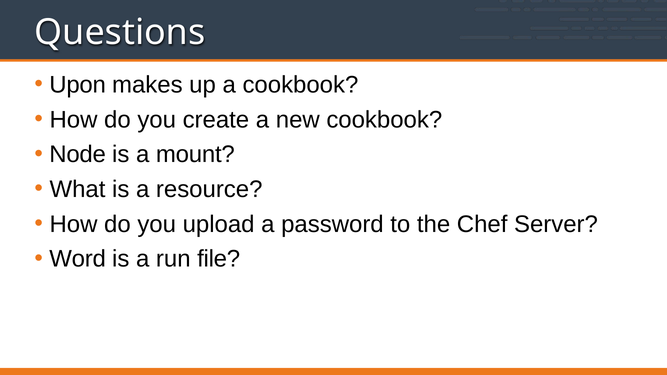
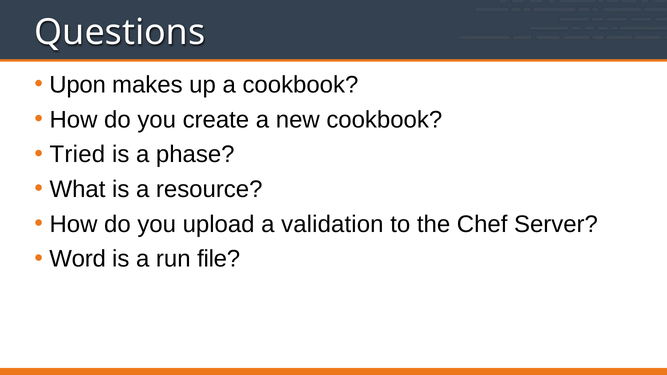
Node: Node -> Tried
mount: mount -> phase
password: password -> validation
